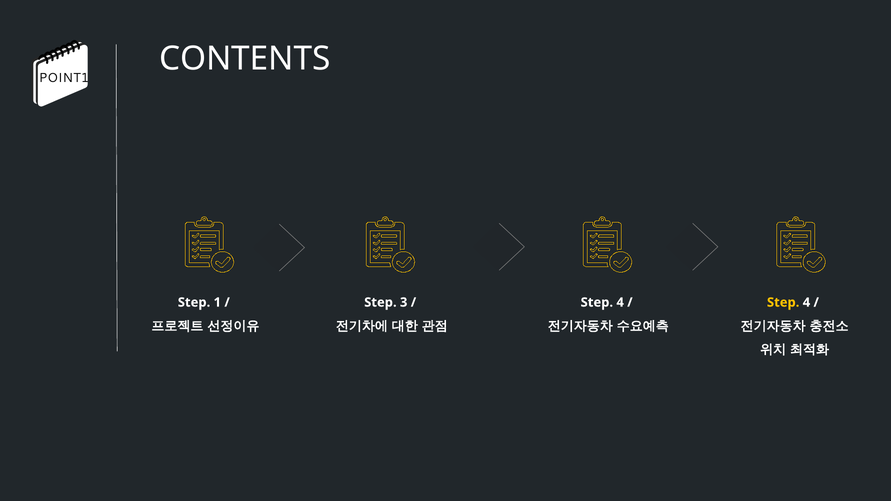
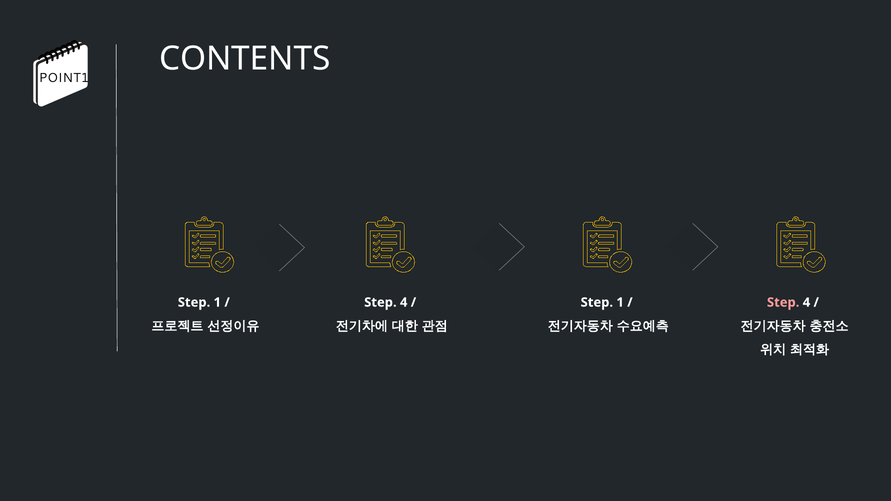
3 at (404, 302): 3 -> 4
4 at (620, 302): 4 -> 1
Step at (783, 302) colour: yellow -> pink
